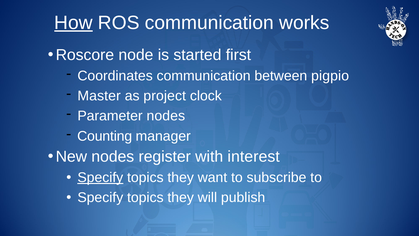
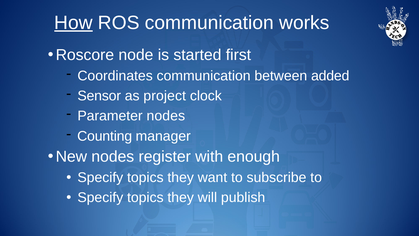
pigpio: pigpio -> added
Master: Master -> Sensor
interest: interest -> enough
Specify at (100, 177) underline: present -> none
